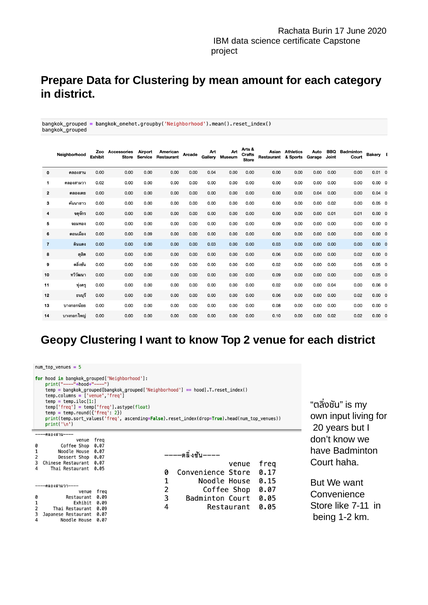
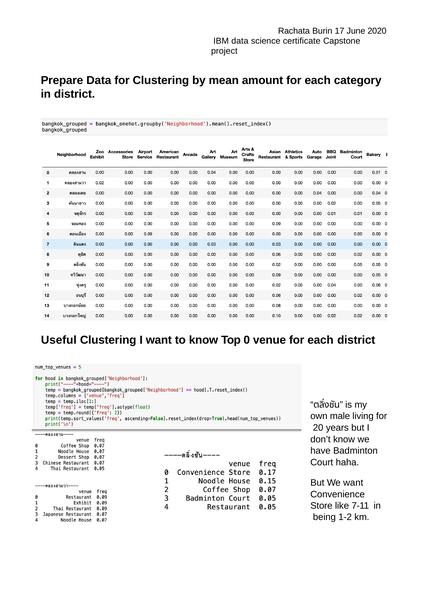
Geopy: Geopy -> Useful
2: 2 -> 0
input: input -> male
